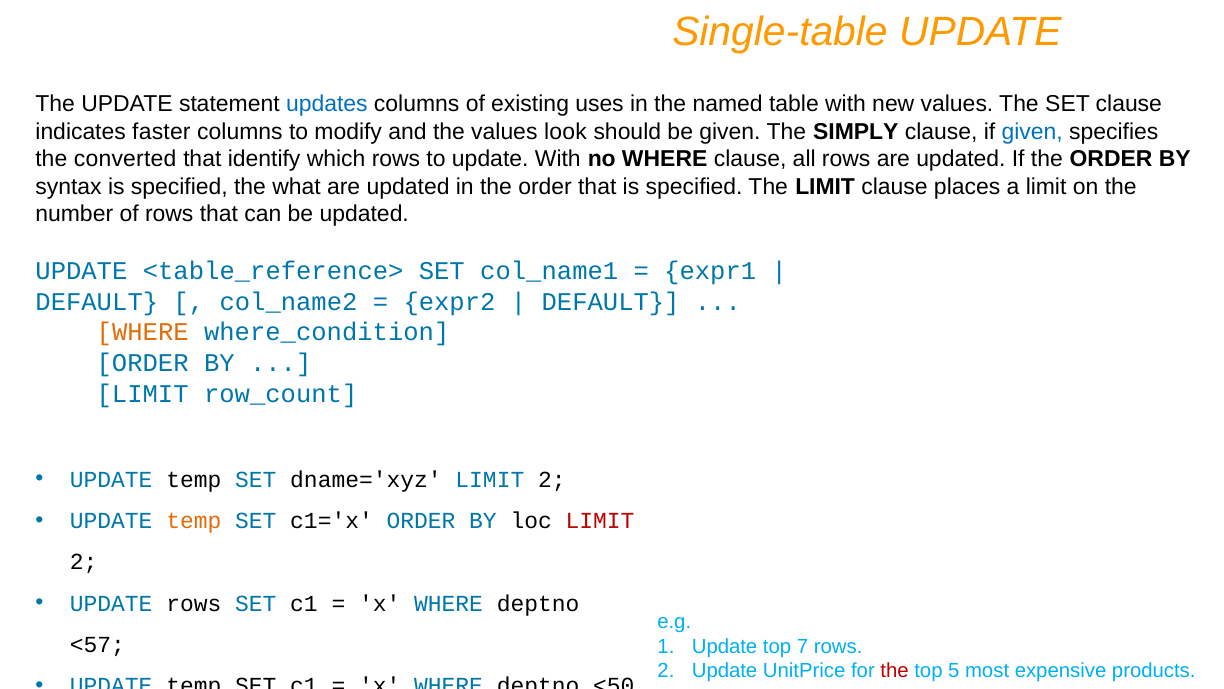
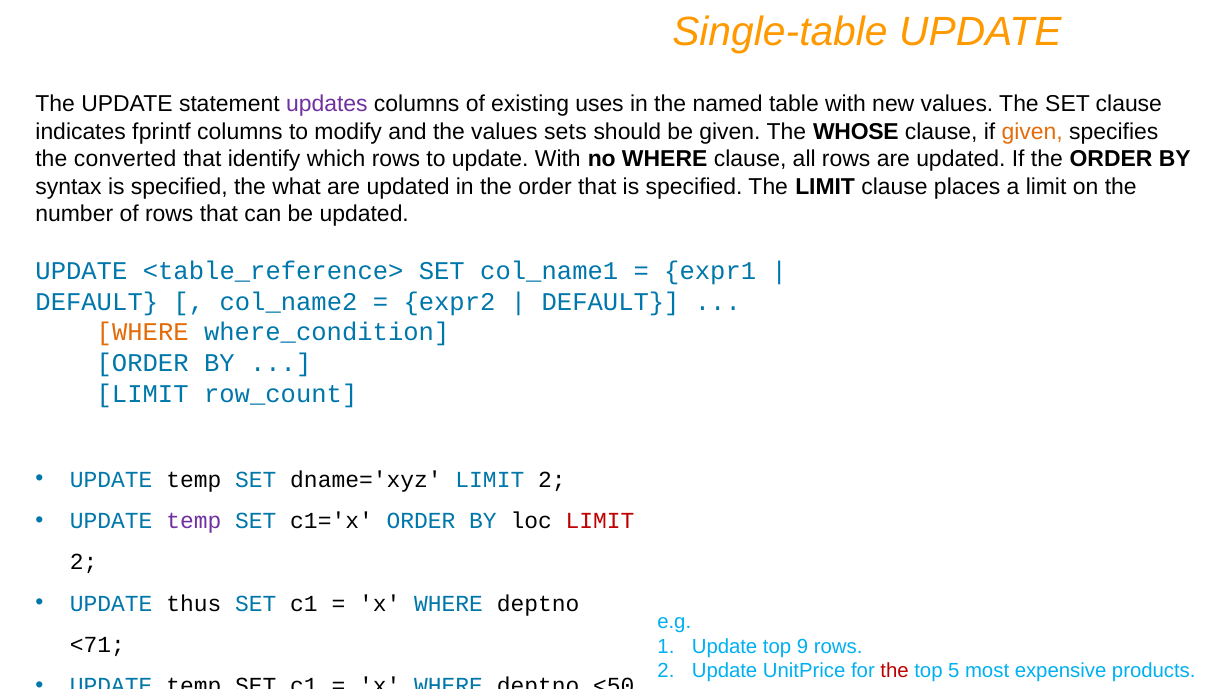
updates colour: blue -> purple
faster: faster -> fprintf
look: look -> sets
SIMPLY: SIMPLY -> WHOSE
given at (1032, 132) colour: blue -> orange
temp at (194, 520) colour: orange -> purple
UPDATE rows: rows -> thus
<57: <57 -> <71
7: 7 -> 9
